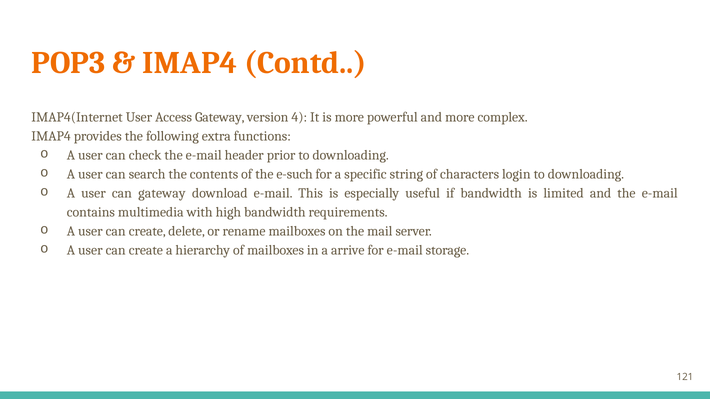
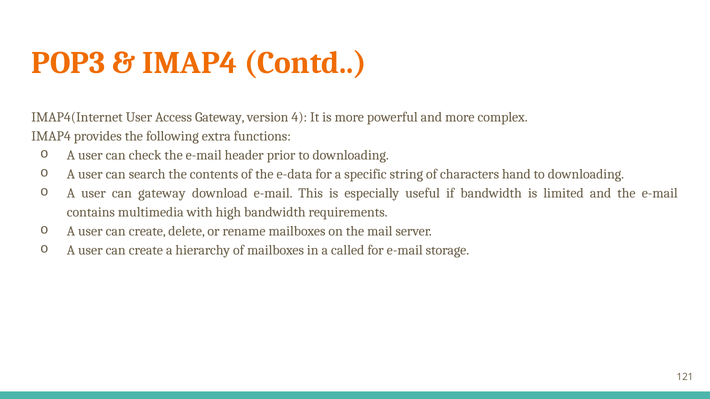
e-such: e-such -> e-data
login: login -> hand
arrive: arrive -> called
